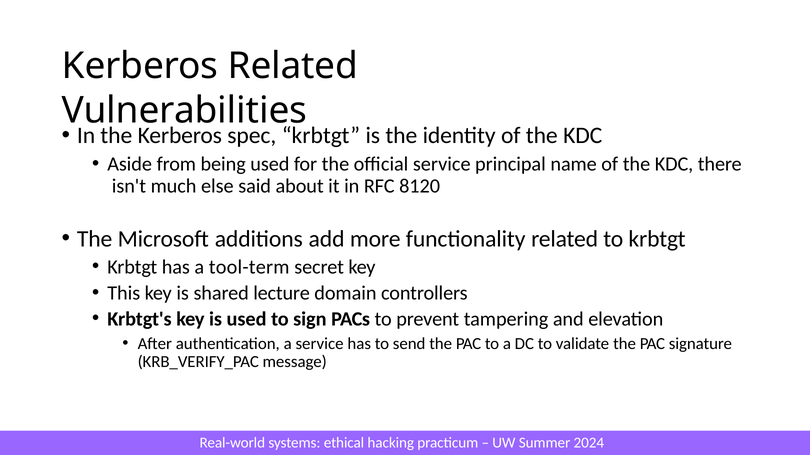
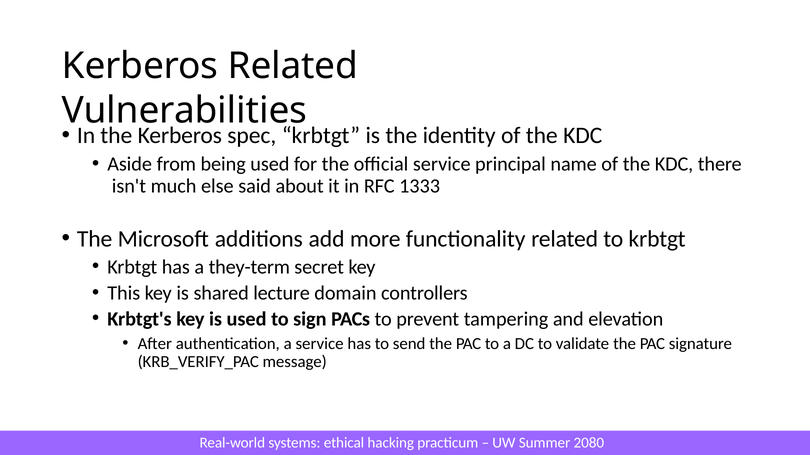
8120: 8120 -> 1333
tool-term: tool-term -> they-term
2024: 2024 -> 2080
